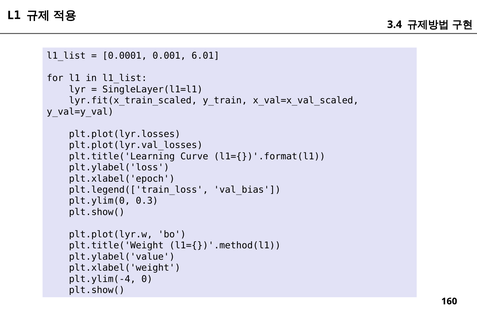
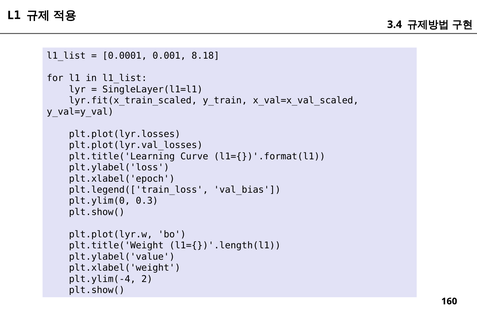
6.01: 6.01 -> 8.18
l1={})'.method(l1: l1={})'.method(l1 -> l1={})'.length(l1
0: 0 -> 2
